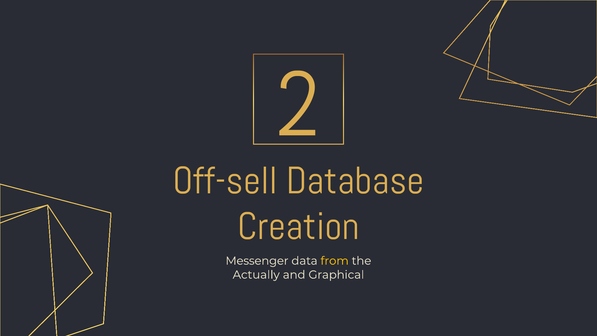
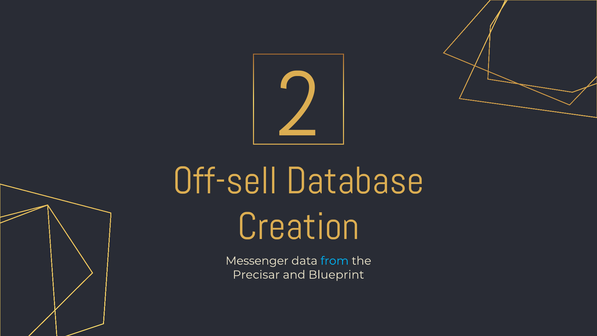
from colour: yellow -> light blue
Actually: Actually -> Precisar
Graphical: Graphical -> Blueprint
